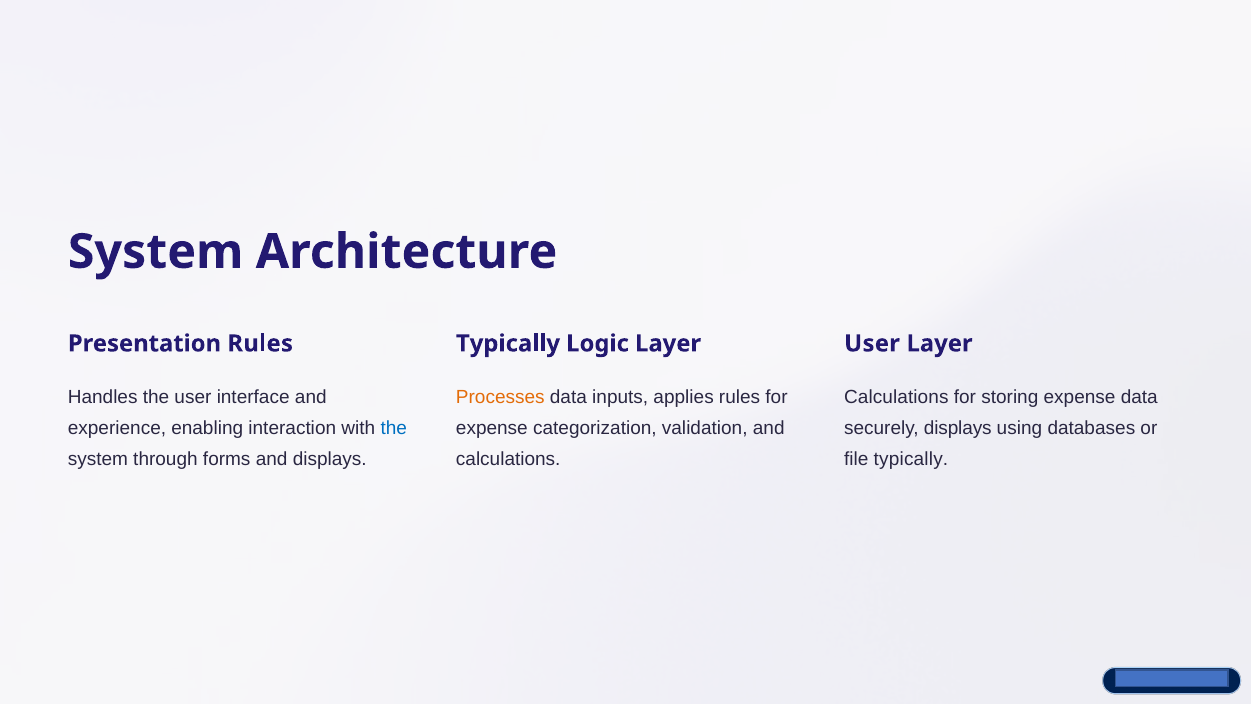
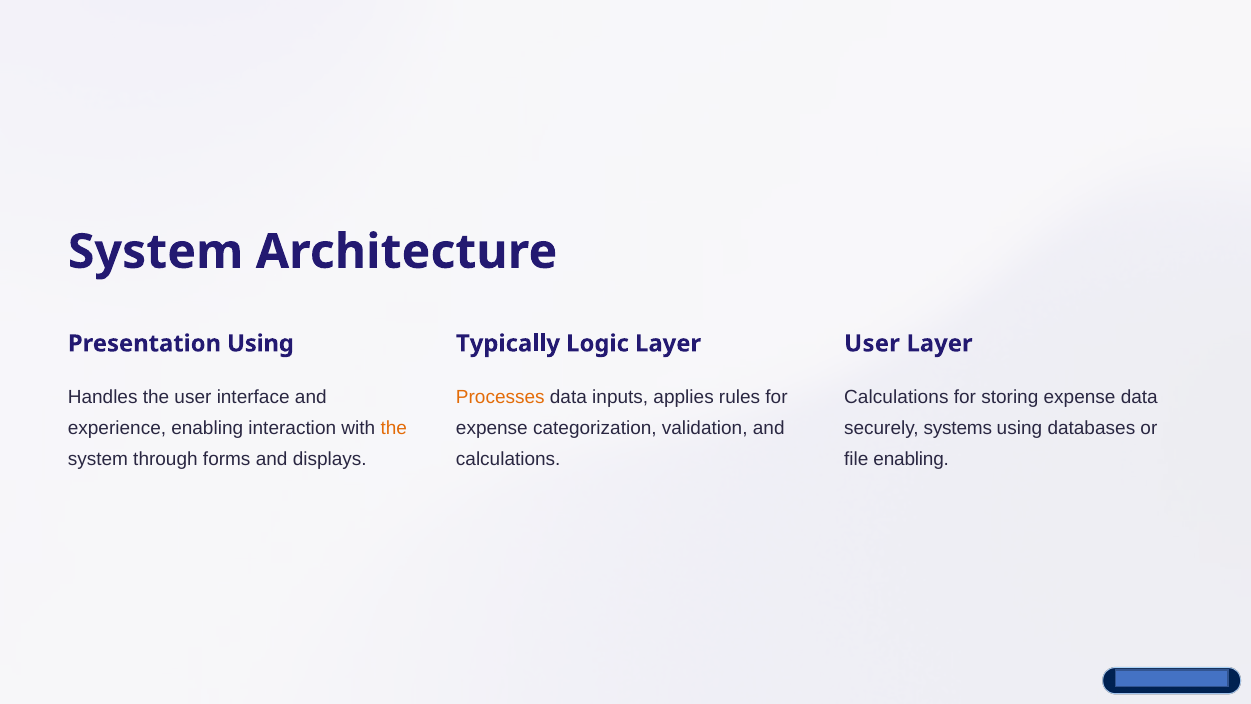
Presentation Rules: Rules -> Using
the at (394, 428) colour: blue -> orange
securely displays: displays -> systems
file typically: typically -> enabling
